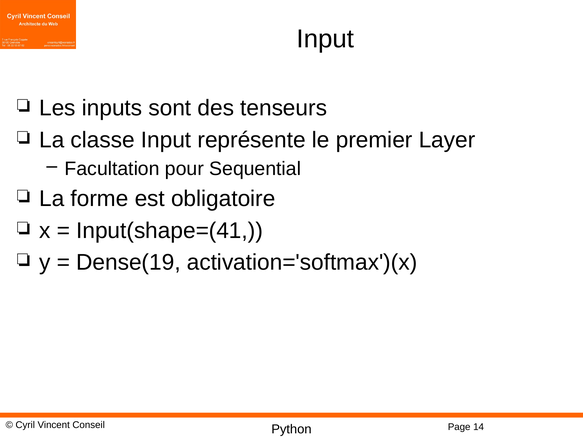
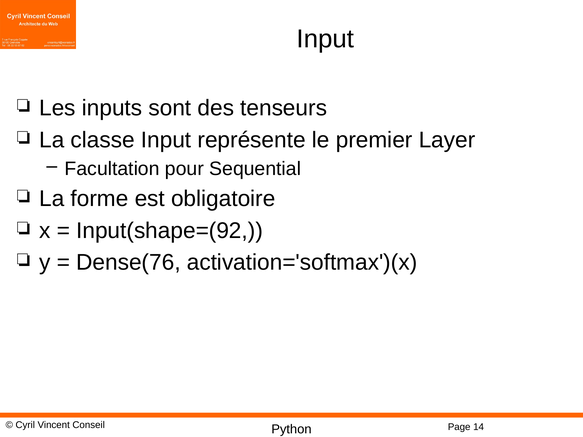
Input(shape=(41: Input(shape=(41 -> Input(shape=(92
Dense(19: Dense(19 -> Dense(76
